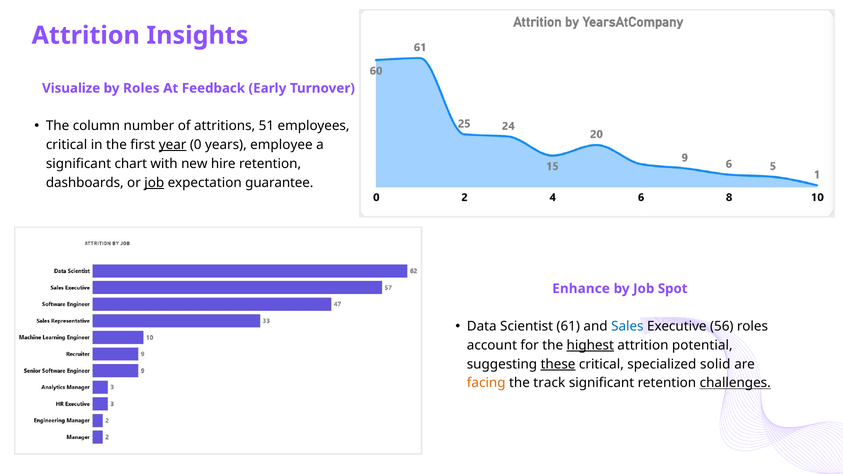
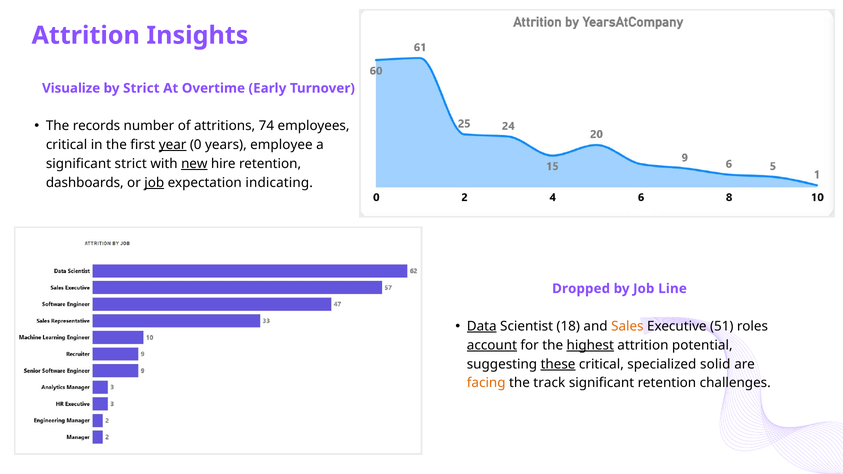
by Roles: Roles -> Strict
Feedback: Feedback -> Overtime
column: column -> records
51: 51 -> 74
significant chart: chart -> strict
new underline: none -> present
guarantee: guarantee -> indicating
Enhance: Enhance -> Dropped
Spot: Spot -> Line
Data underline: none -> present
61: 61 -> 18
Sales colour: blue -> orange
56: 56 -> 51
account underline: none -> present
challenges underline: present -> none
